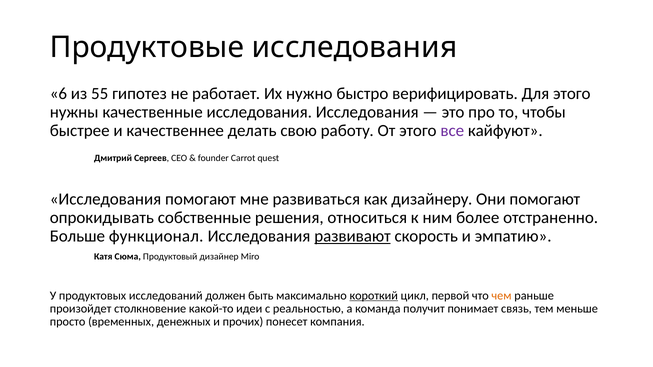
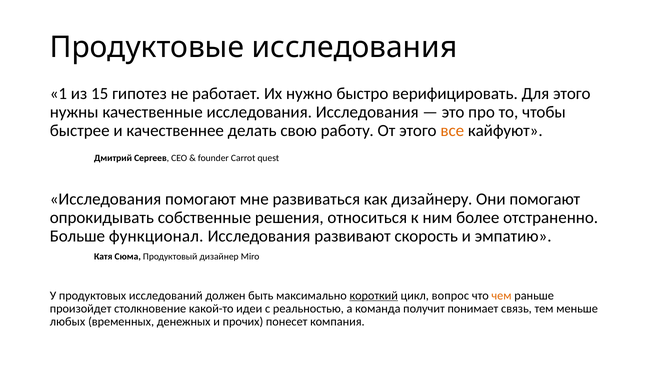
6: 6 -> 1
55: 55 -> 15
все colour: purple -> orange
развивают underline: present -> none
первой: первой -> вопрос
просто: просто -> любых
